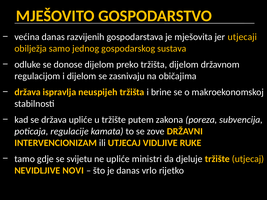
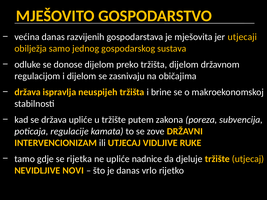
svijetu: svijetu -> rijetka
ministri: ministri -> nadnice
